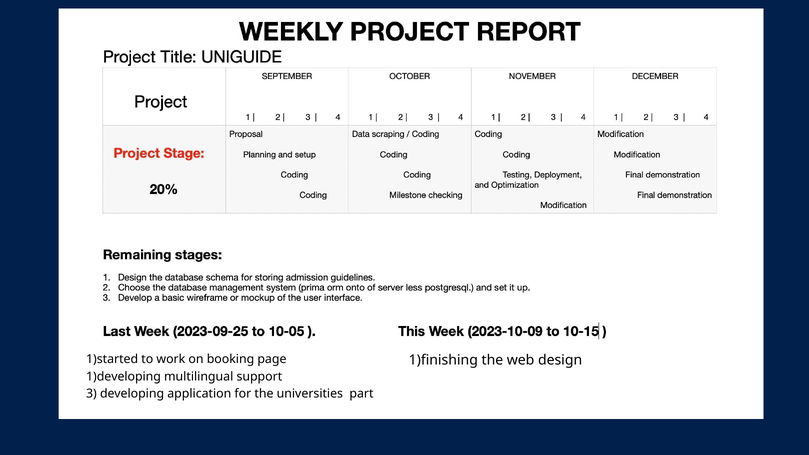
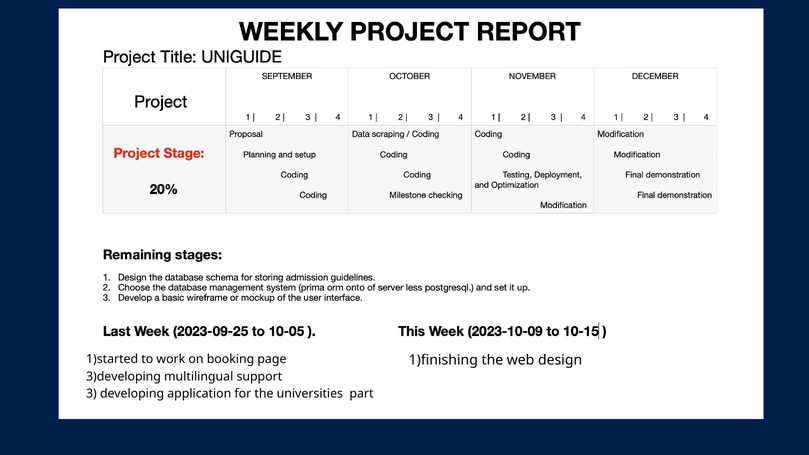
1)developing: 1)developing -> 3)developing
